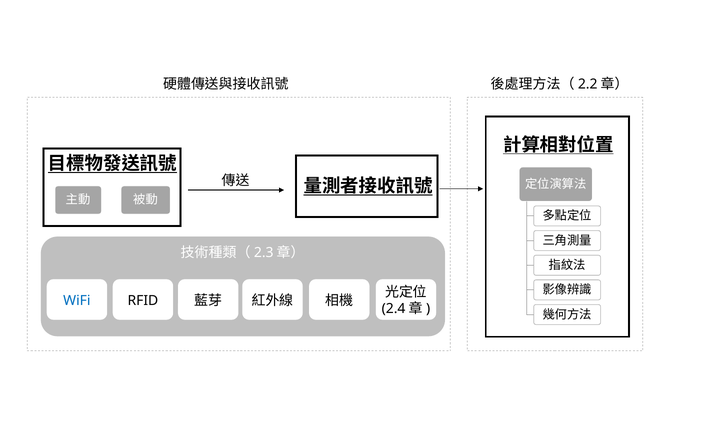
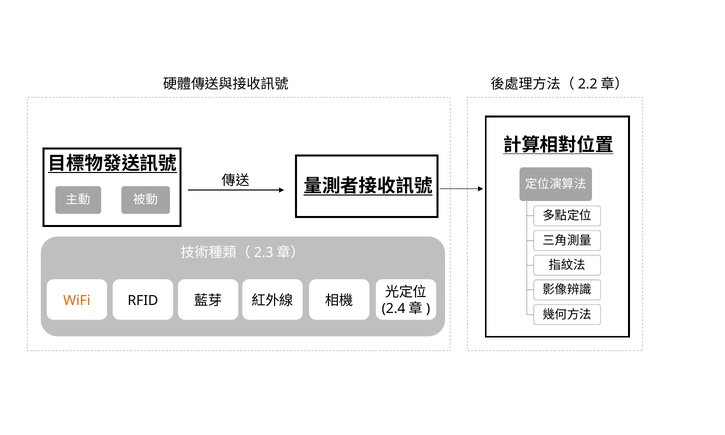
WiFi colour: blue -> orange
